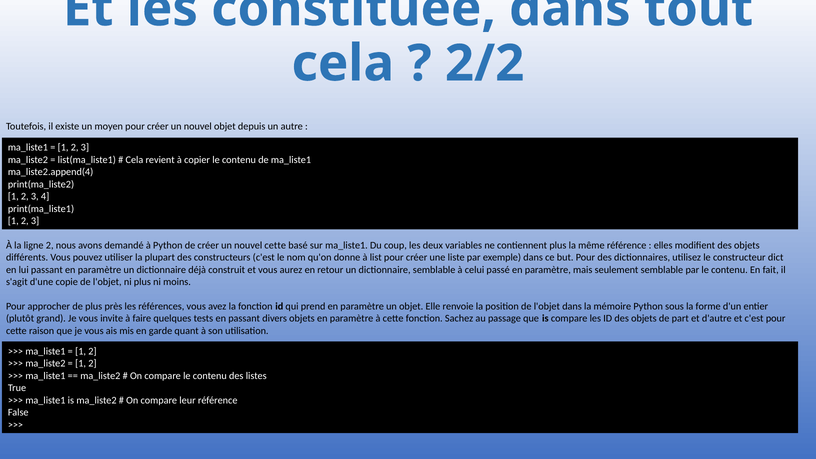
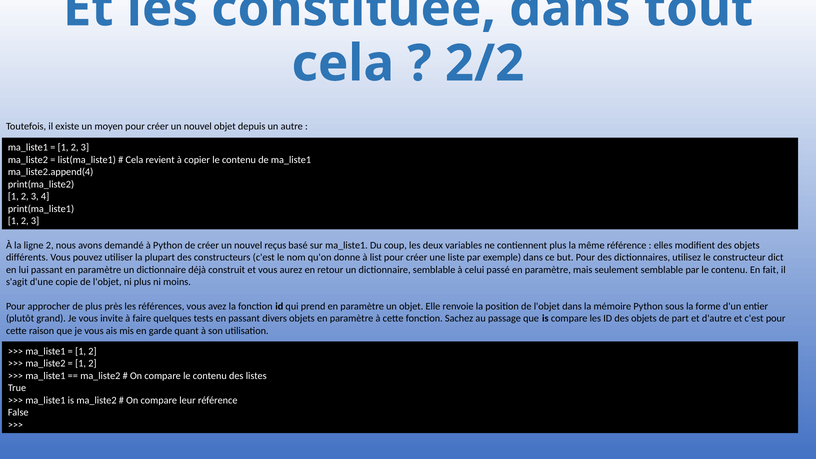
nouvel cette: cette -> reçus
